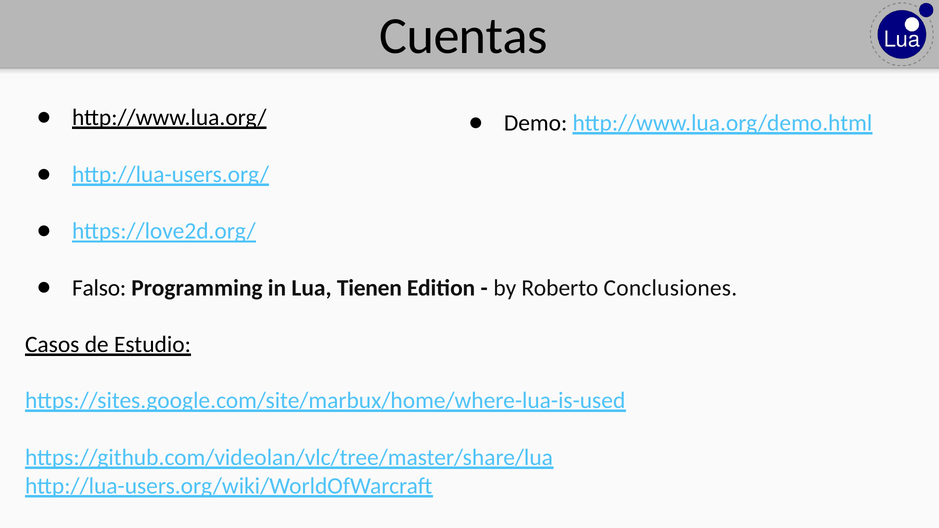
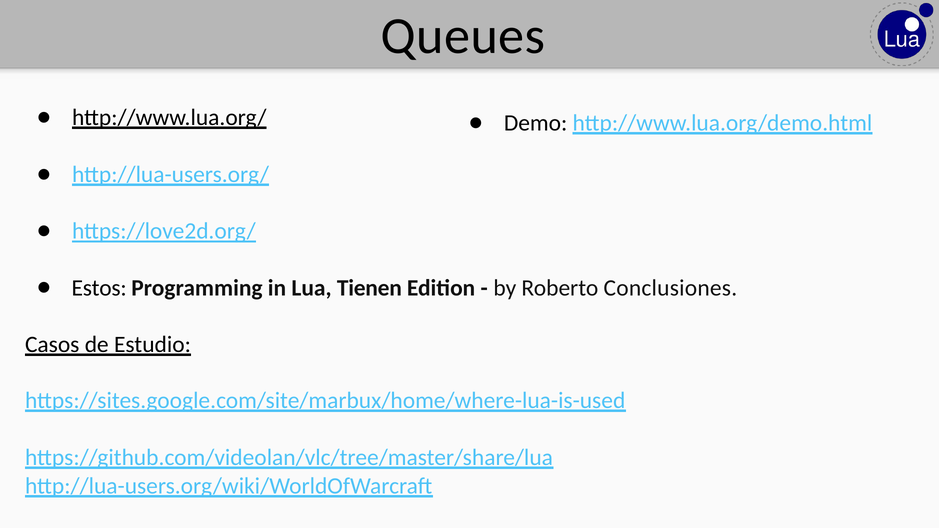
Cuentas: Cuentas -> Queues
Falso: Falso -> Estos
